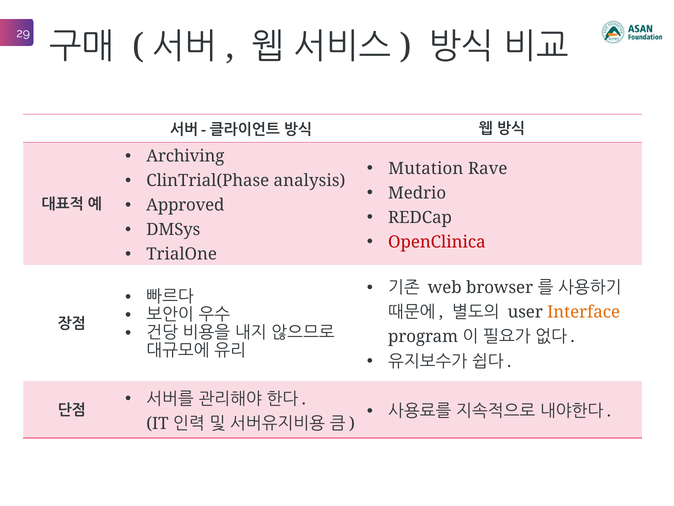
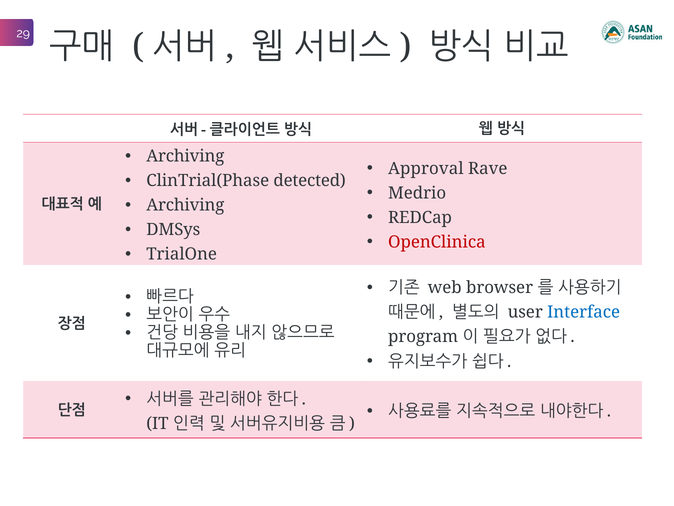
Mutation: Mutation -> Approval
analysis: analysis -> detected
Approved at (185, 205): Approved -> Archiving
Interface colour: orange -> blue
